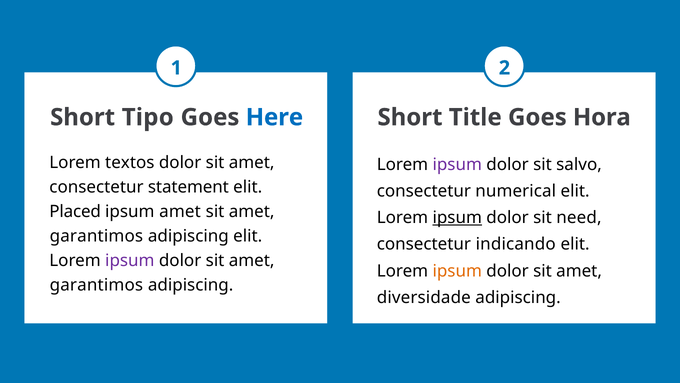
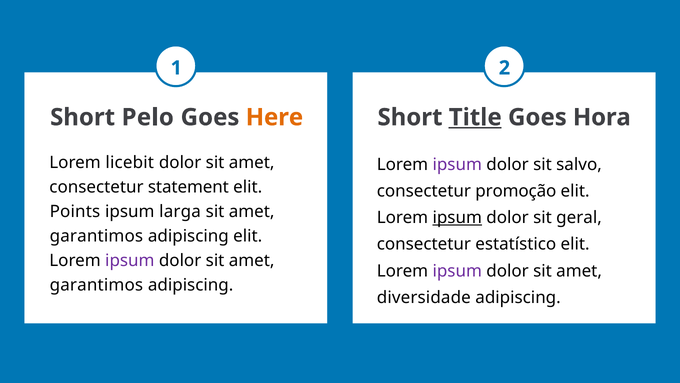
Tipo: Tipo -> Pelo
Here colour: blue -> orange
Title underline: none -> present
textos: textos -> licebit
numerical: numerical -> promoção
Placed: Placed -> Points
ipsum amet: amet -> larga
need: need -> geral
indicando: indicando -> estatístico
ipsum at (457, 271) colour: orange -> purple
